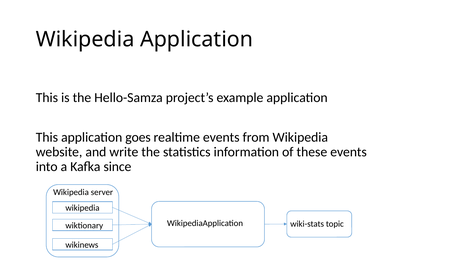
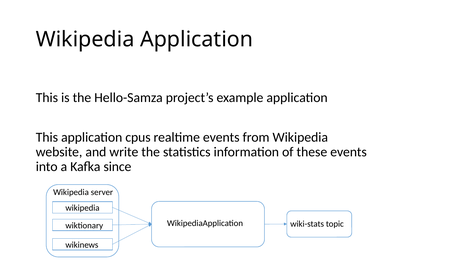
goes: goes -> cpus
